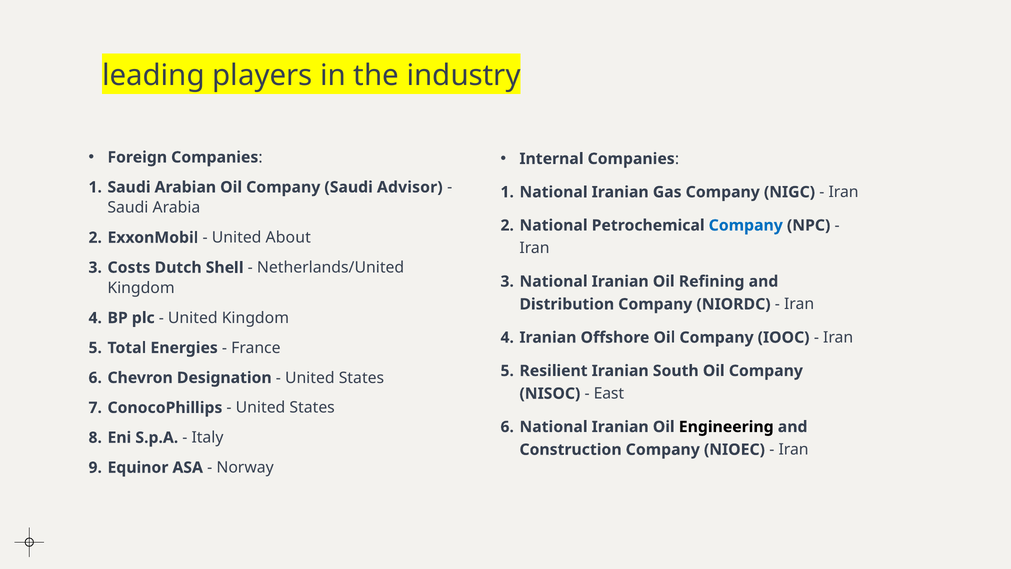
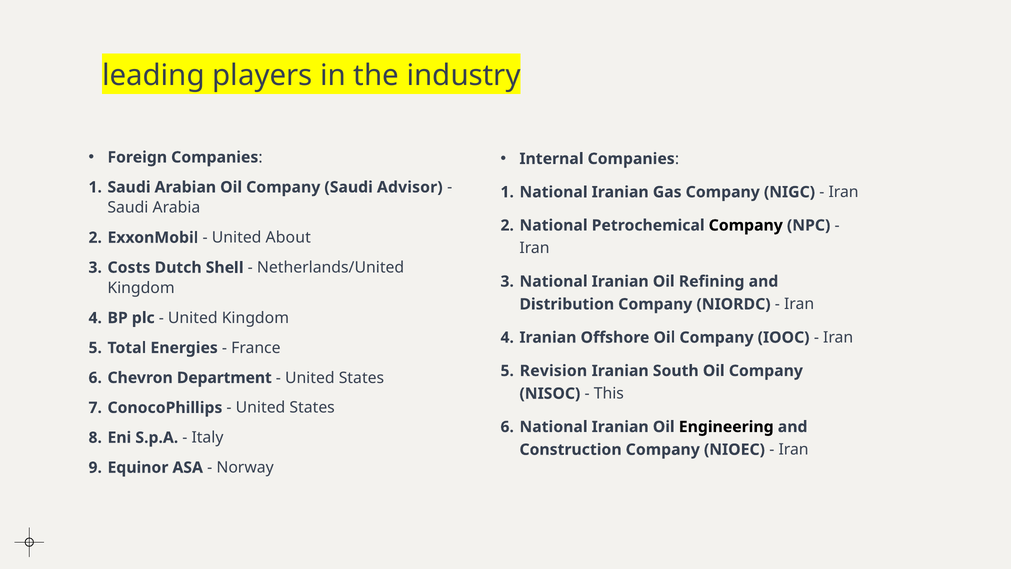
Company at (746, 225) colour: blue -> black
Resilient: Resilient -> Revision
Designation: Designation -> Department
East: East -> This
